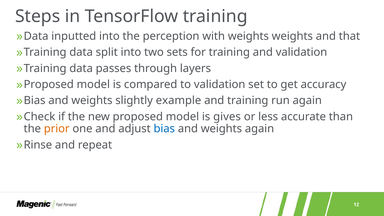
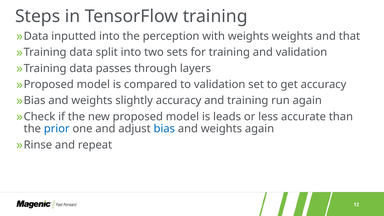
slightly example: example -> accuracy
gives: gives -> leads
prior colour: orange -> blue
